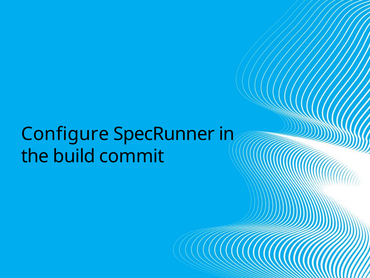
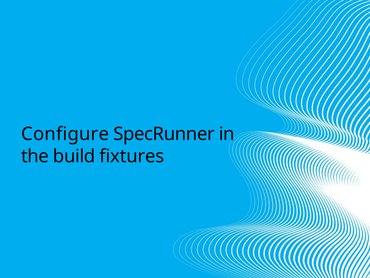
commit: commit -> fixtures
